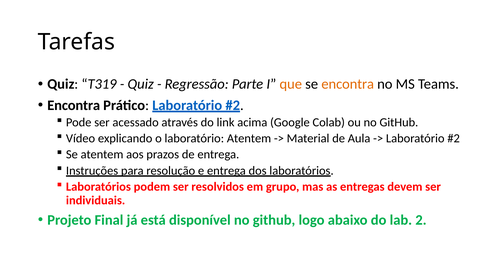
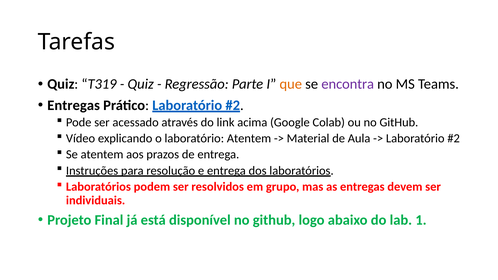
encontra at (348, 84) colour: orange -> purple
Encontra at (74, 105): Encontra -> Entregas
2: 2 -> 1
